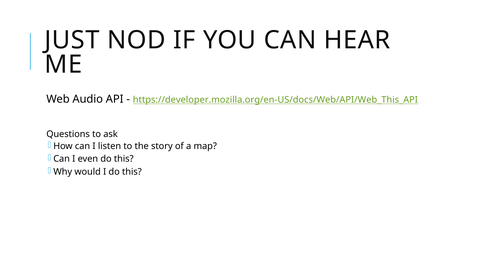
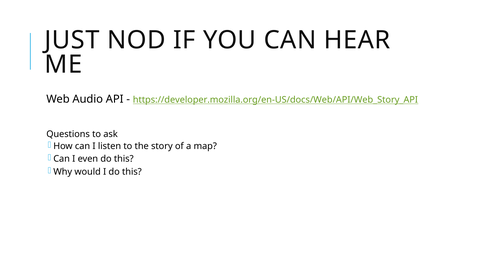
https://developer.mozilla.org/en-US/docs/Web/API/Web_This_API: https://developer.mozilla.org/en-US/docs/Web/API/Web_This_API -> https://developer.mozilla.org/en-US/docs/Web/API/Web_Story_API
